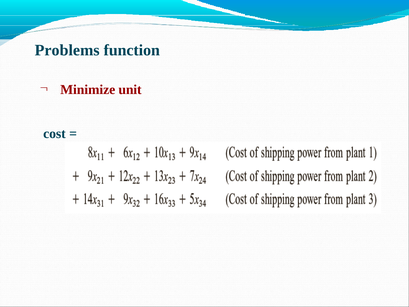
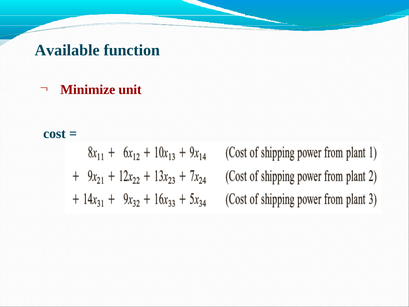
Problems: Problems -> Available
